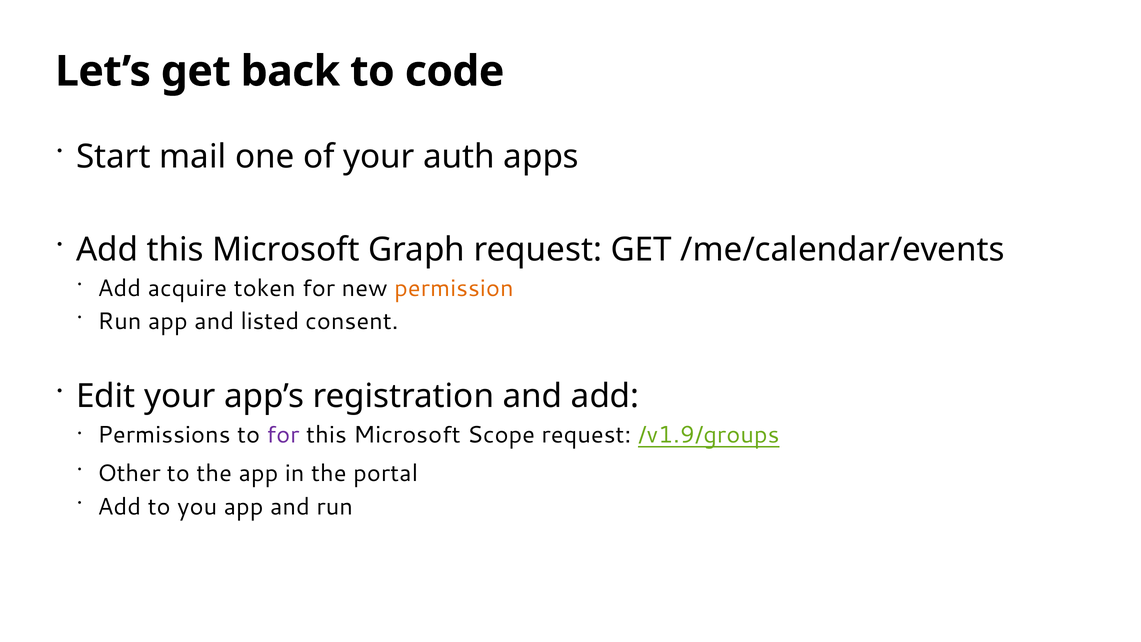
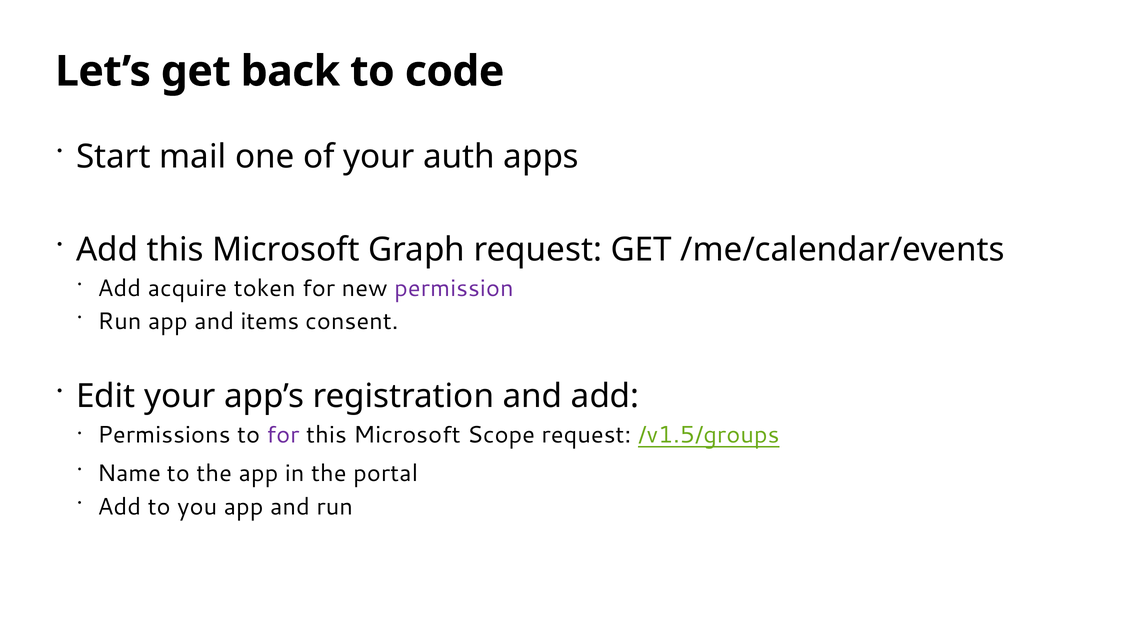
permission colour: orange -> purple
listed: listed -> items
/v1.9/groups: /v1.9/groups -> /v1.5/groups
Other: Other -> Name
